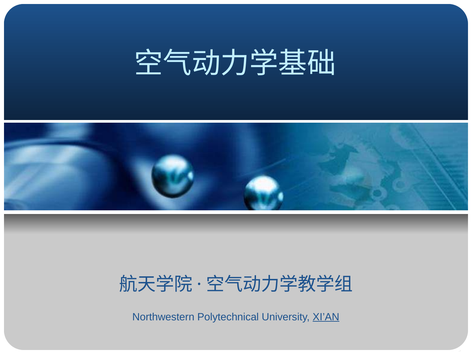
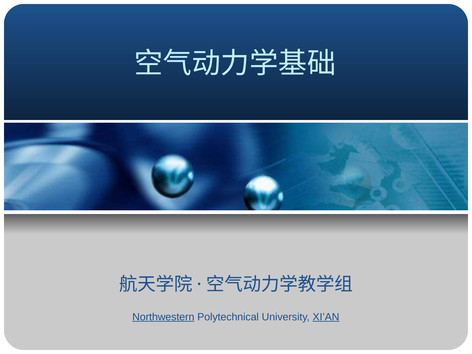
Northwestern underline: none -> present
